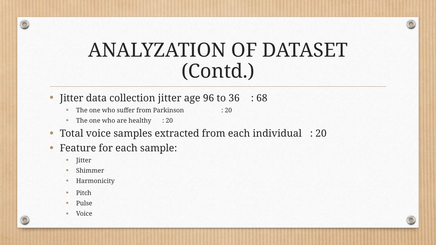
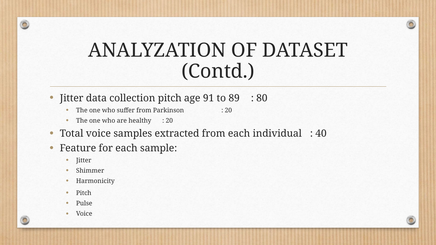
collection jitter: jitter -> pitch
96: 96 -> 91
36: 36 -> 89
68: 68 -> 80
20 at (321, 134): 20 -> 40
